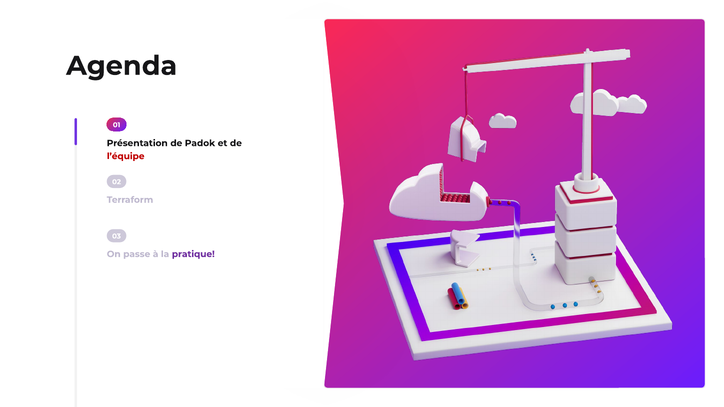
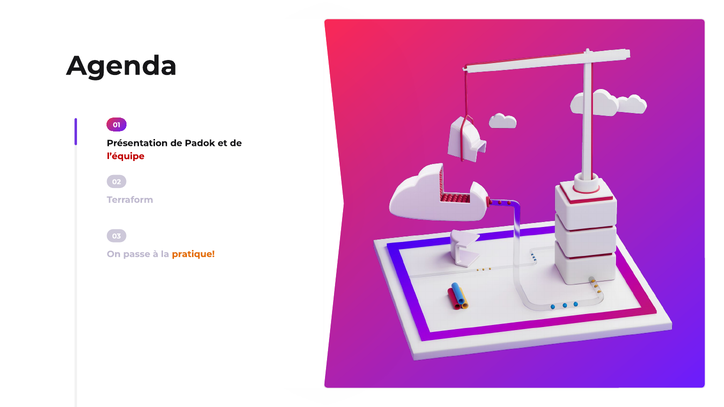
pratique colour: purple -> orange
